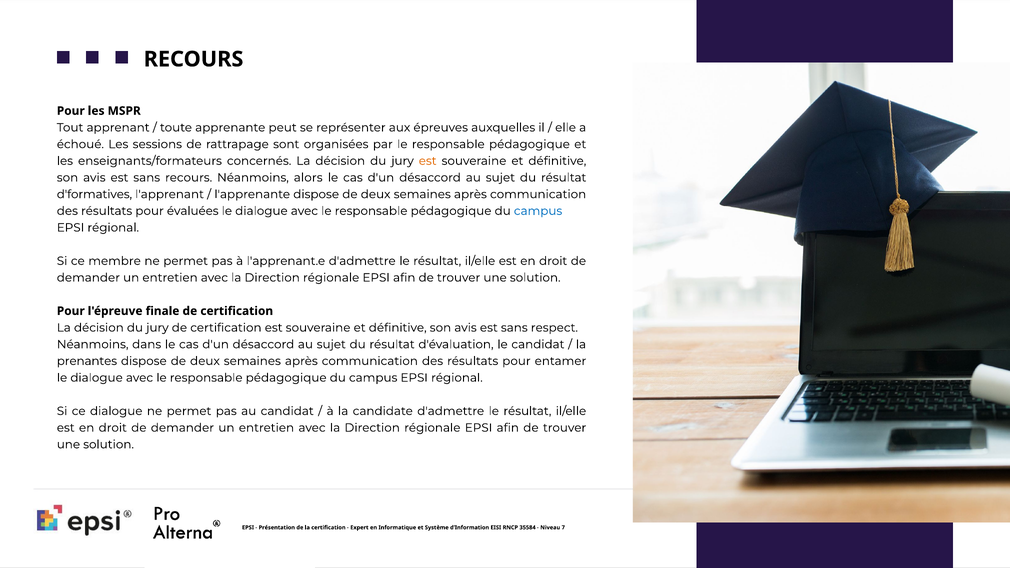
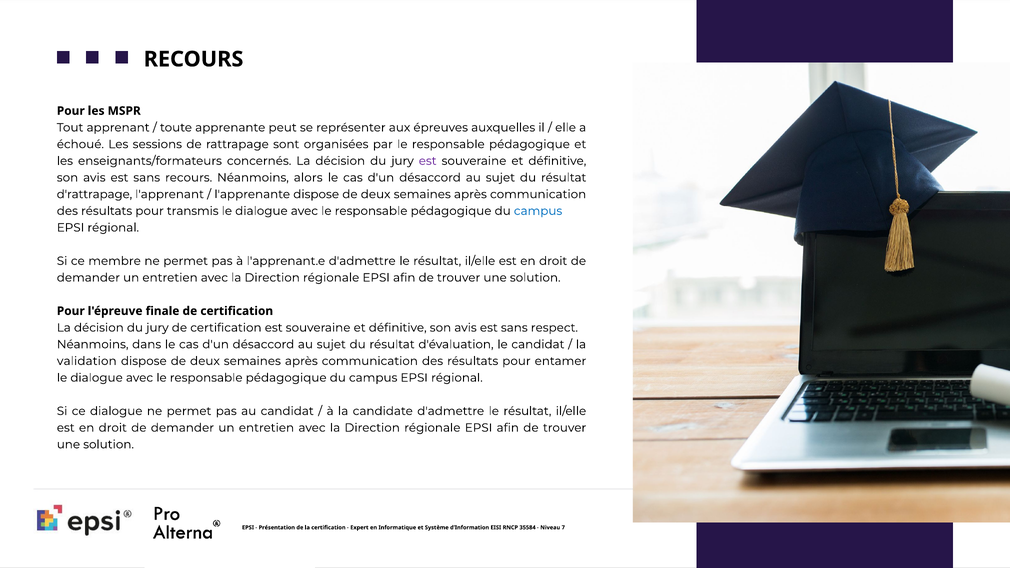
est at (428, 161) colour: orange -> purple
d'formatives: d'formatives -> d'rattrapage
évaluées: évaluées -> transmis
prenantes: prenantes -> validation
